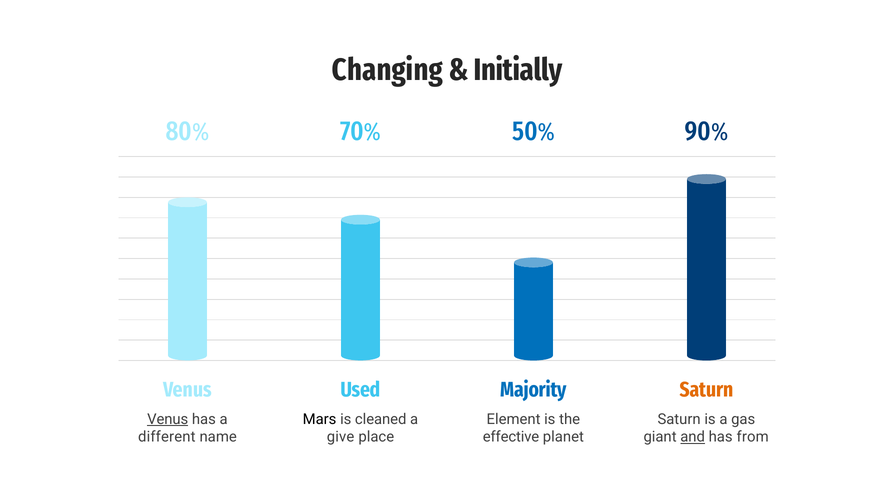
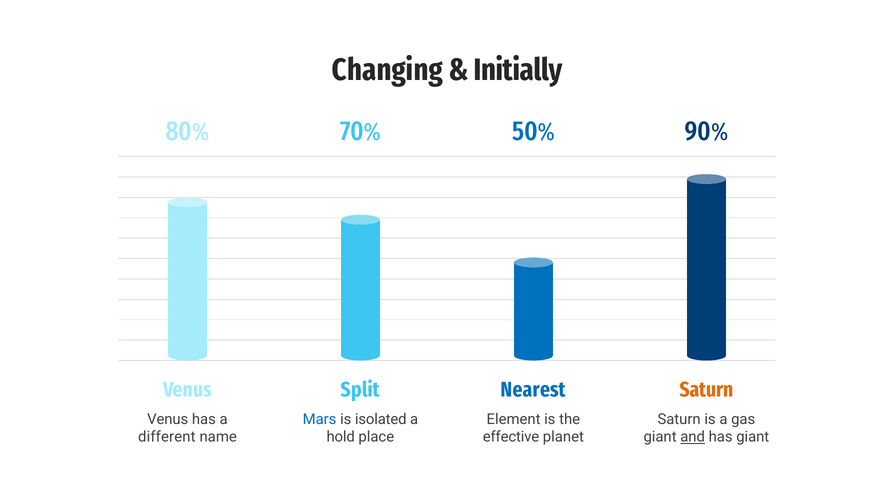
Used: Used -> Split
Majority: Majority -> Nearest
Venus at (168, 419) underline: present -> none
Mars colour: black -> blue
cleaned: cleaned -> isolated
give: give -> hold
has from: from -> giant
